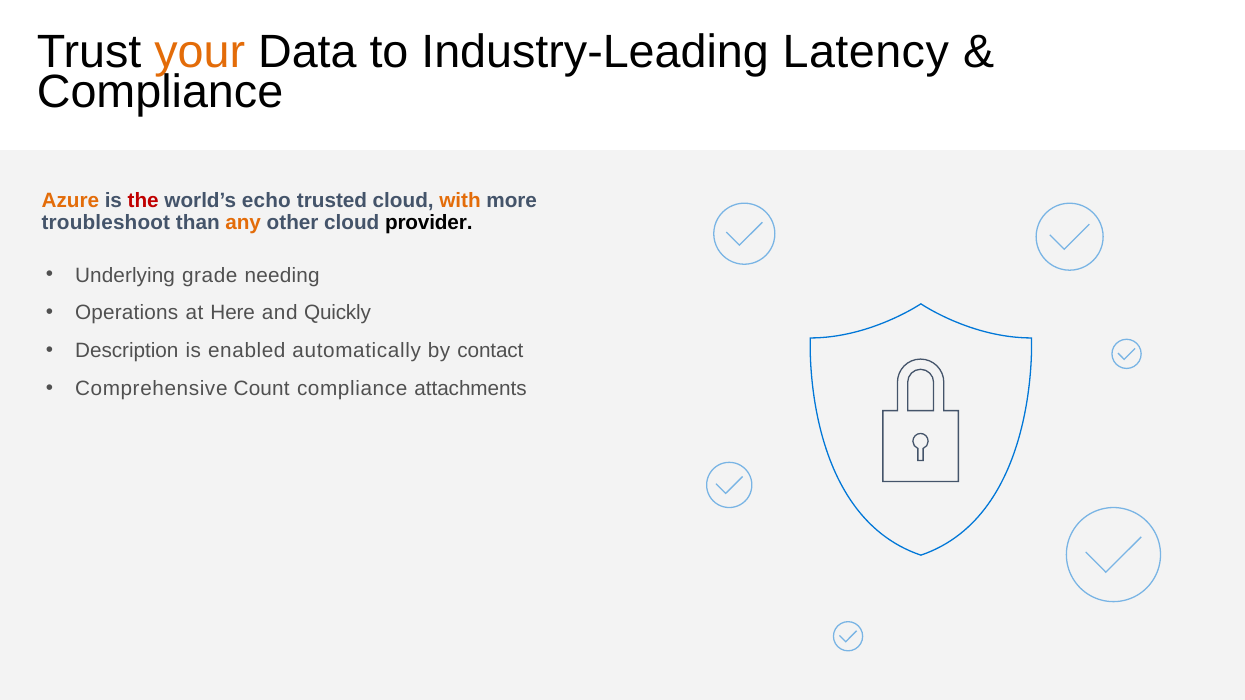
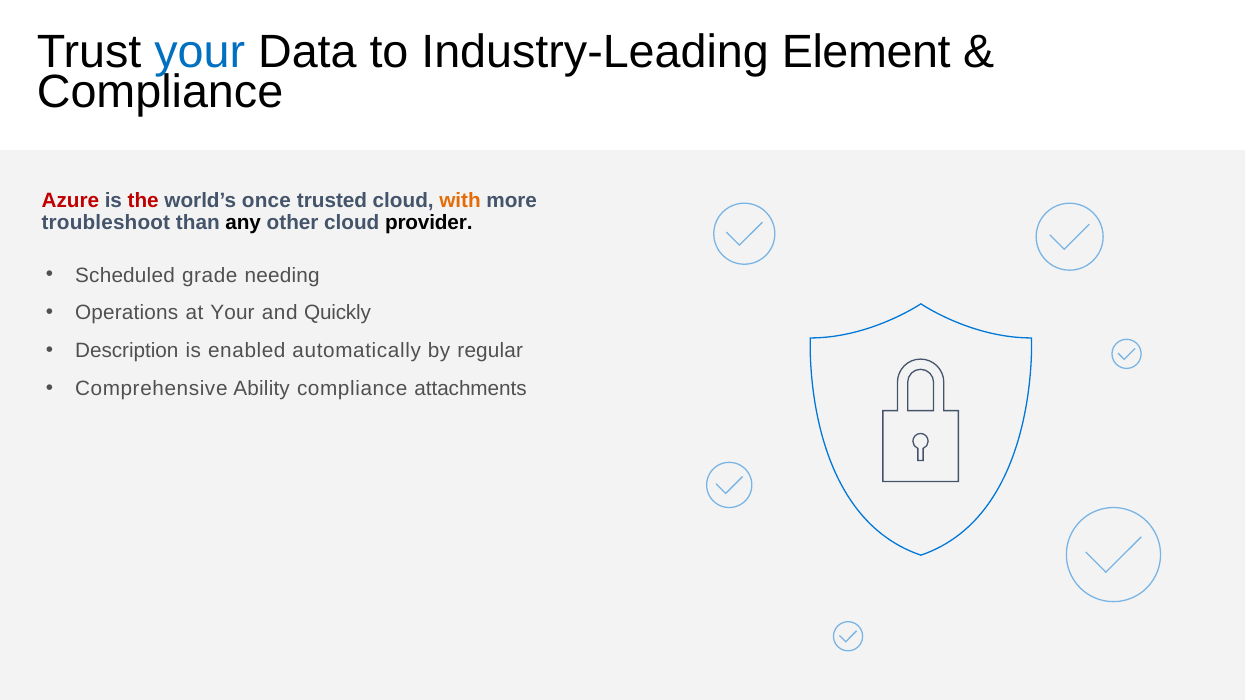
your at (200, 52) colour: orange -> blue
Latency: Latency -> Element
Azure colour: orange -> red
echo: echo -> once
any colour: orange -> black
Underlying: Underlying -> Scheduled
at Here: Here -> Your
contact: contact -> regular
Count: Count -> Ability
